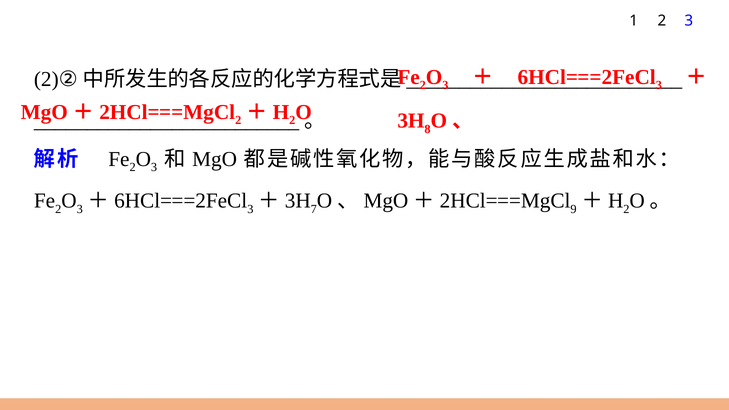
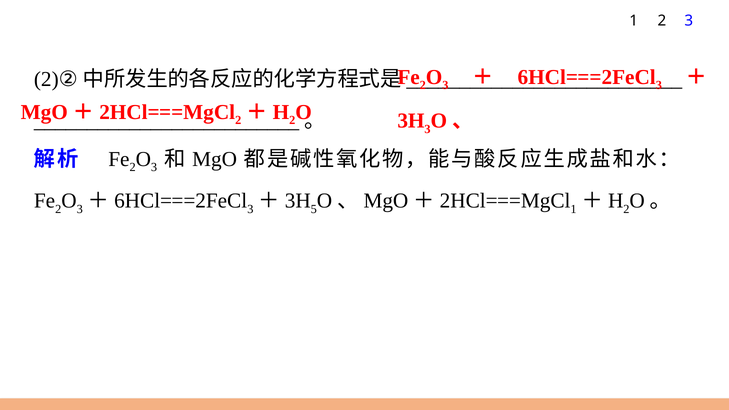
8 at (428, 129): 8 -> 3
7: 7 -> 5
9 at (574, 209): 9 -> 1
